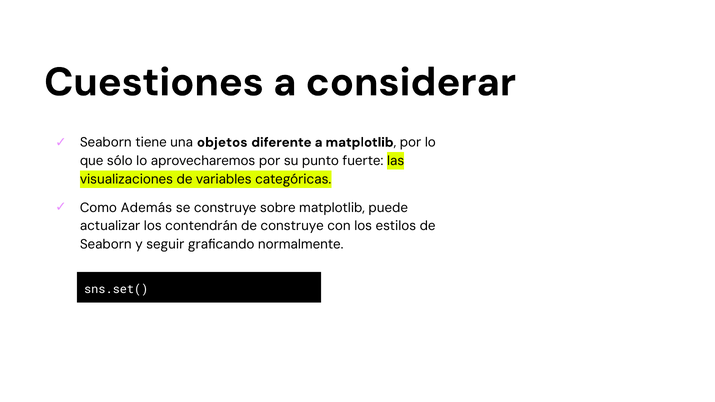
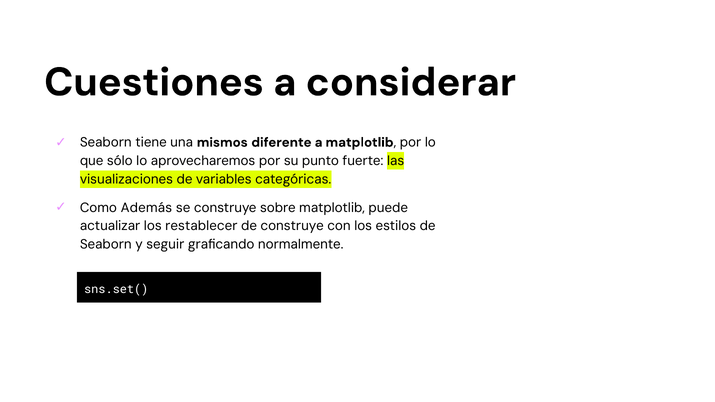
objetos: objetos -> mismos
contendrán: contendrán -> restablecer
